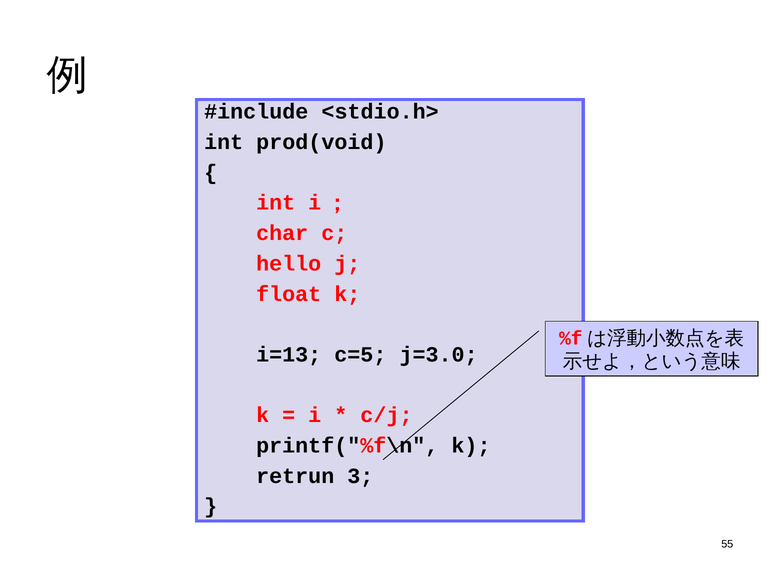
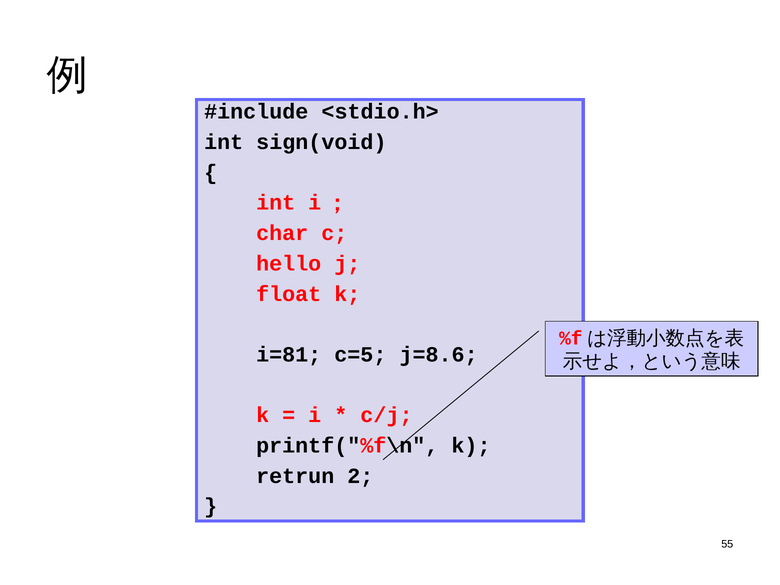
prod(void: prod(void -> sign(void
i=13: i=13 -> i=81
j=3.0: j=3.0 -> j=8.6
3: 3 -> 2
